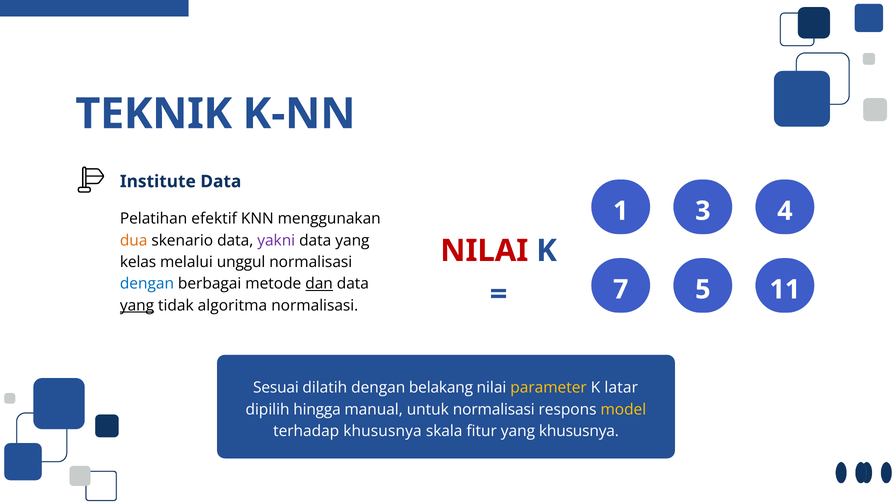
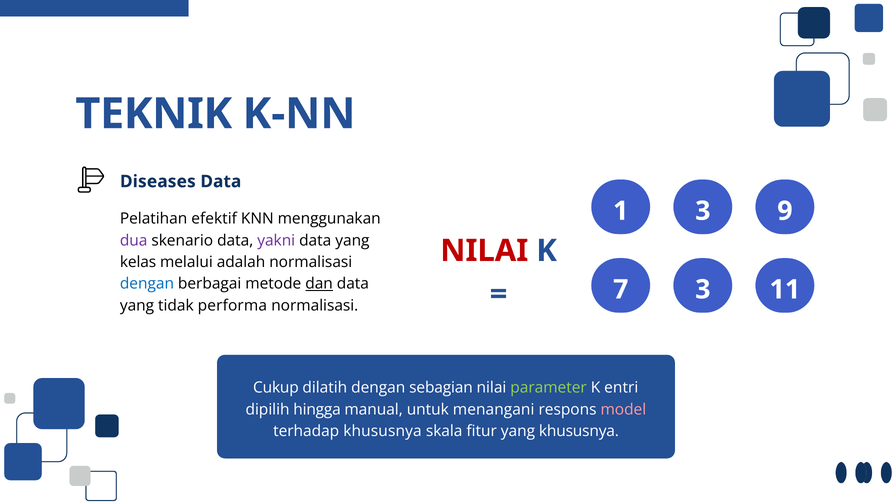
Institute: Institute -> Diseases
4: 4 -> 9
dua colour: orange -> purple
unggul: unggul -> adalah
7 5: 5 -> 3
yang at (137, 305) underline: present -> none
algoritma: algoritma -> performa
Sesuai: Sesuai -> Cukup
belakang: belakang -> sebagian
parameter colour: yellow -> light green
latar: latar -> entri
untuk normalisasi: normalisasi -> menangani
model colour: yellow -> pink
